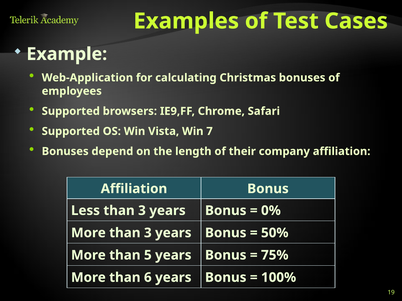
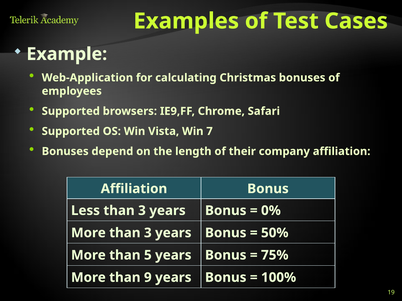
6: 6 -> 9
